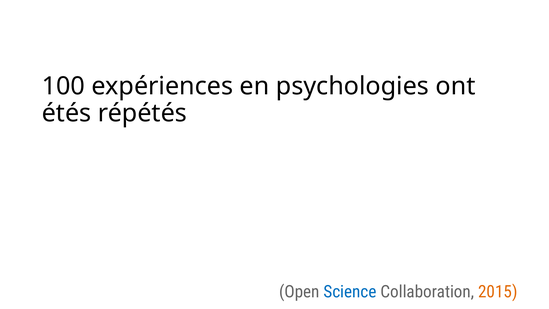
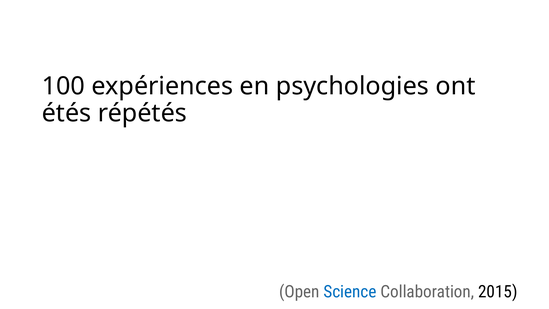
2015 colour: orange -> black
